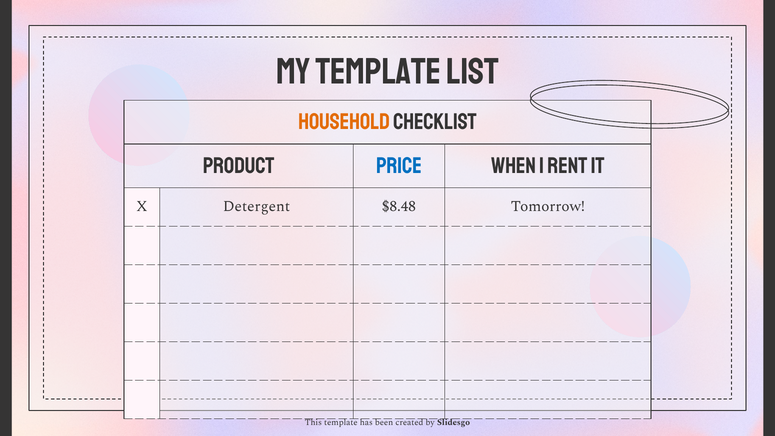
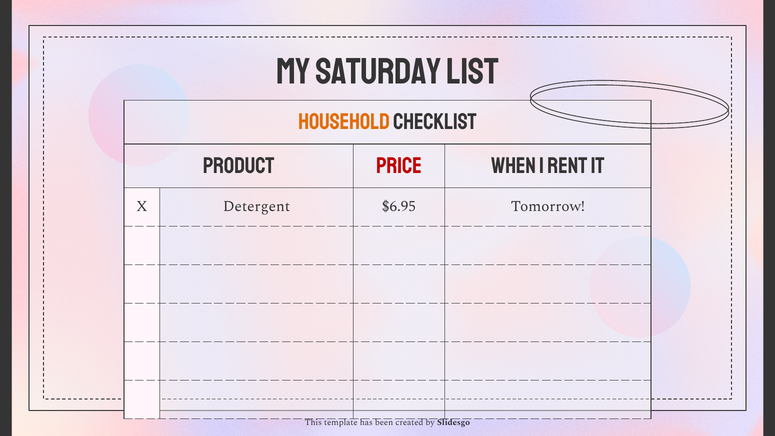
My template: template -> saturday
PRICE colour: blue -> red
$8.48: $8.48 -> $6.95
